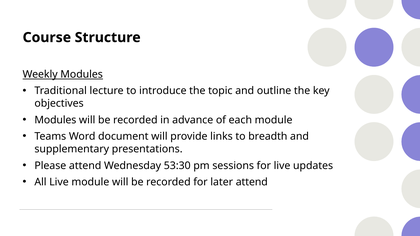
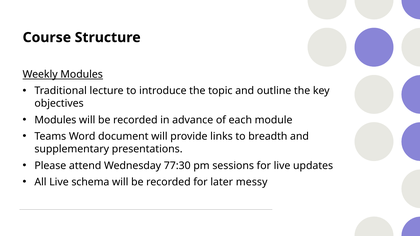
53:30: 53:30 -> 77:30
Live module: module -> schema
later attend: attend -> messy
